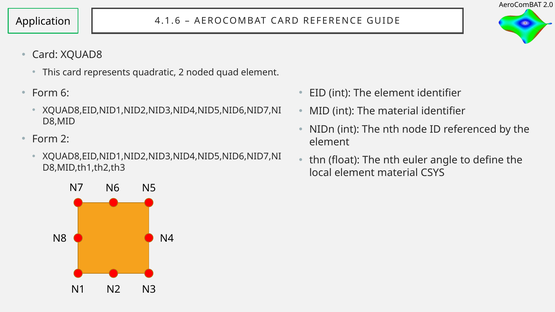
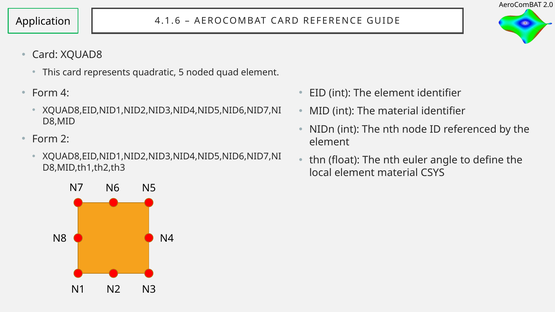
quadratic 2: 2 -> 5
6: 6 -> 4
